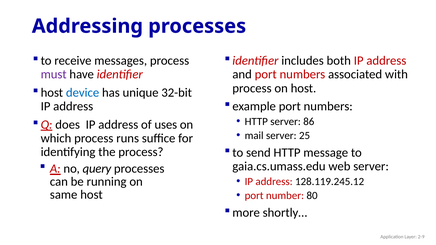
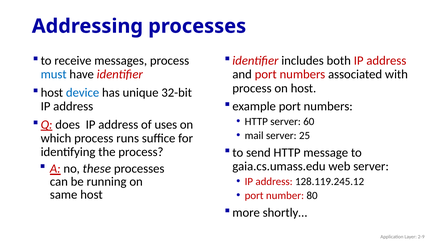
must colour: purple -> blue
86: 86 -> 60
query: query -> these
